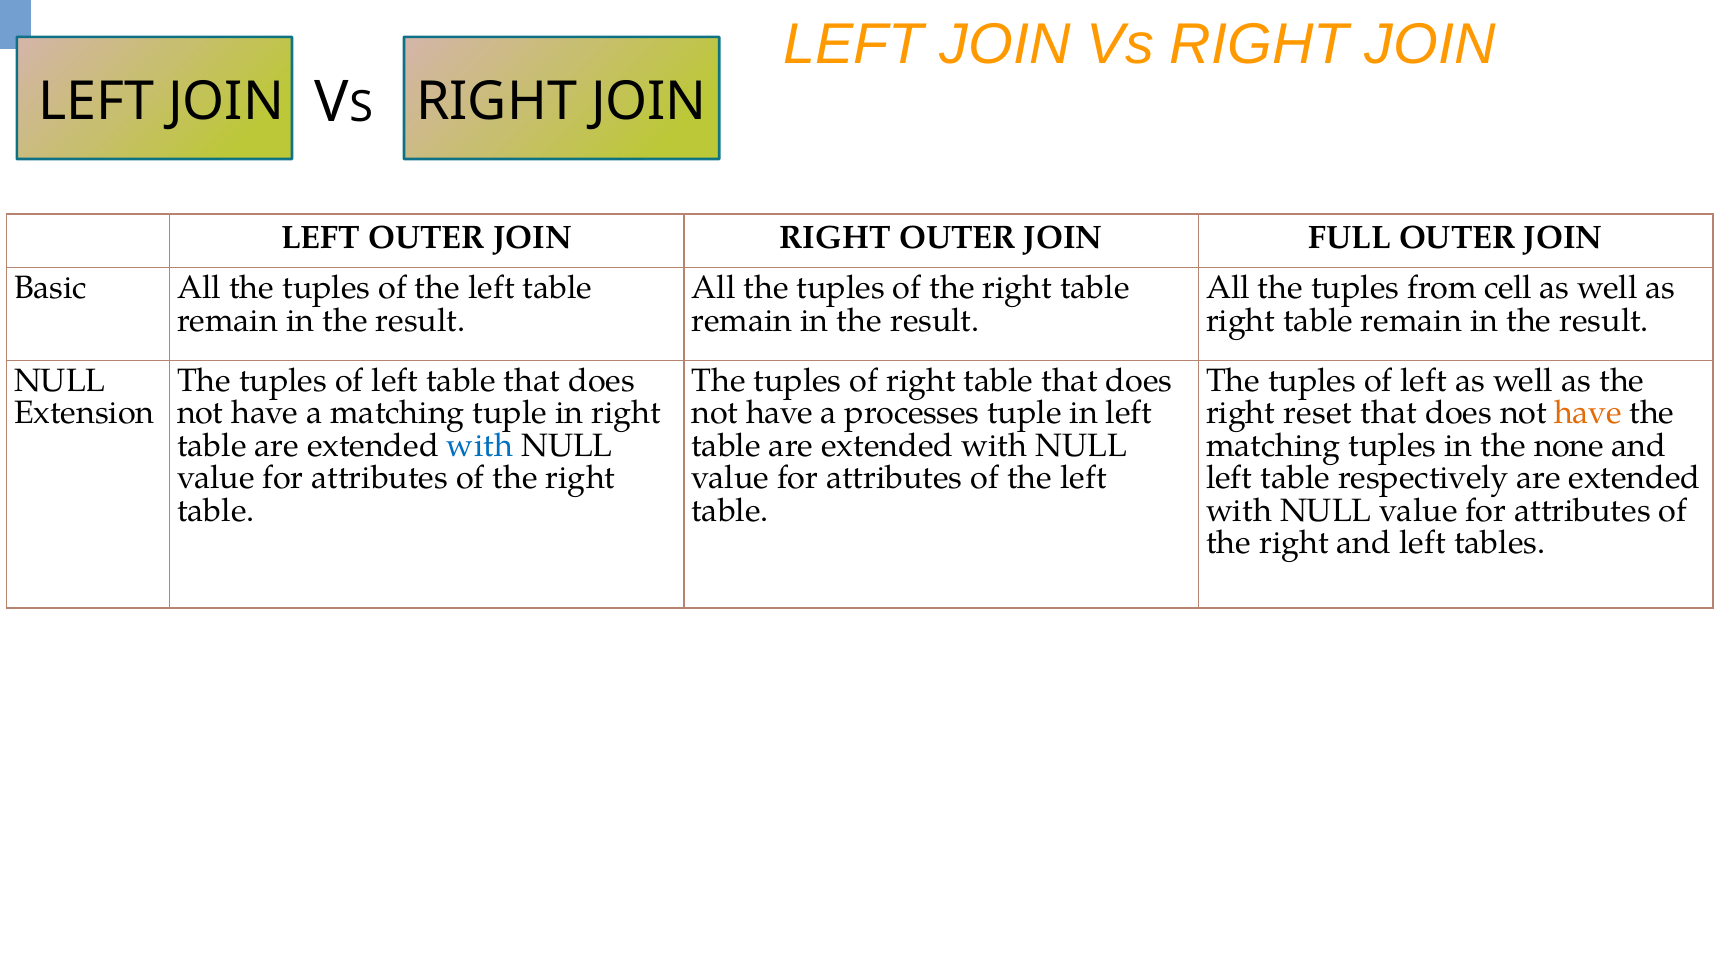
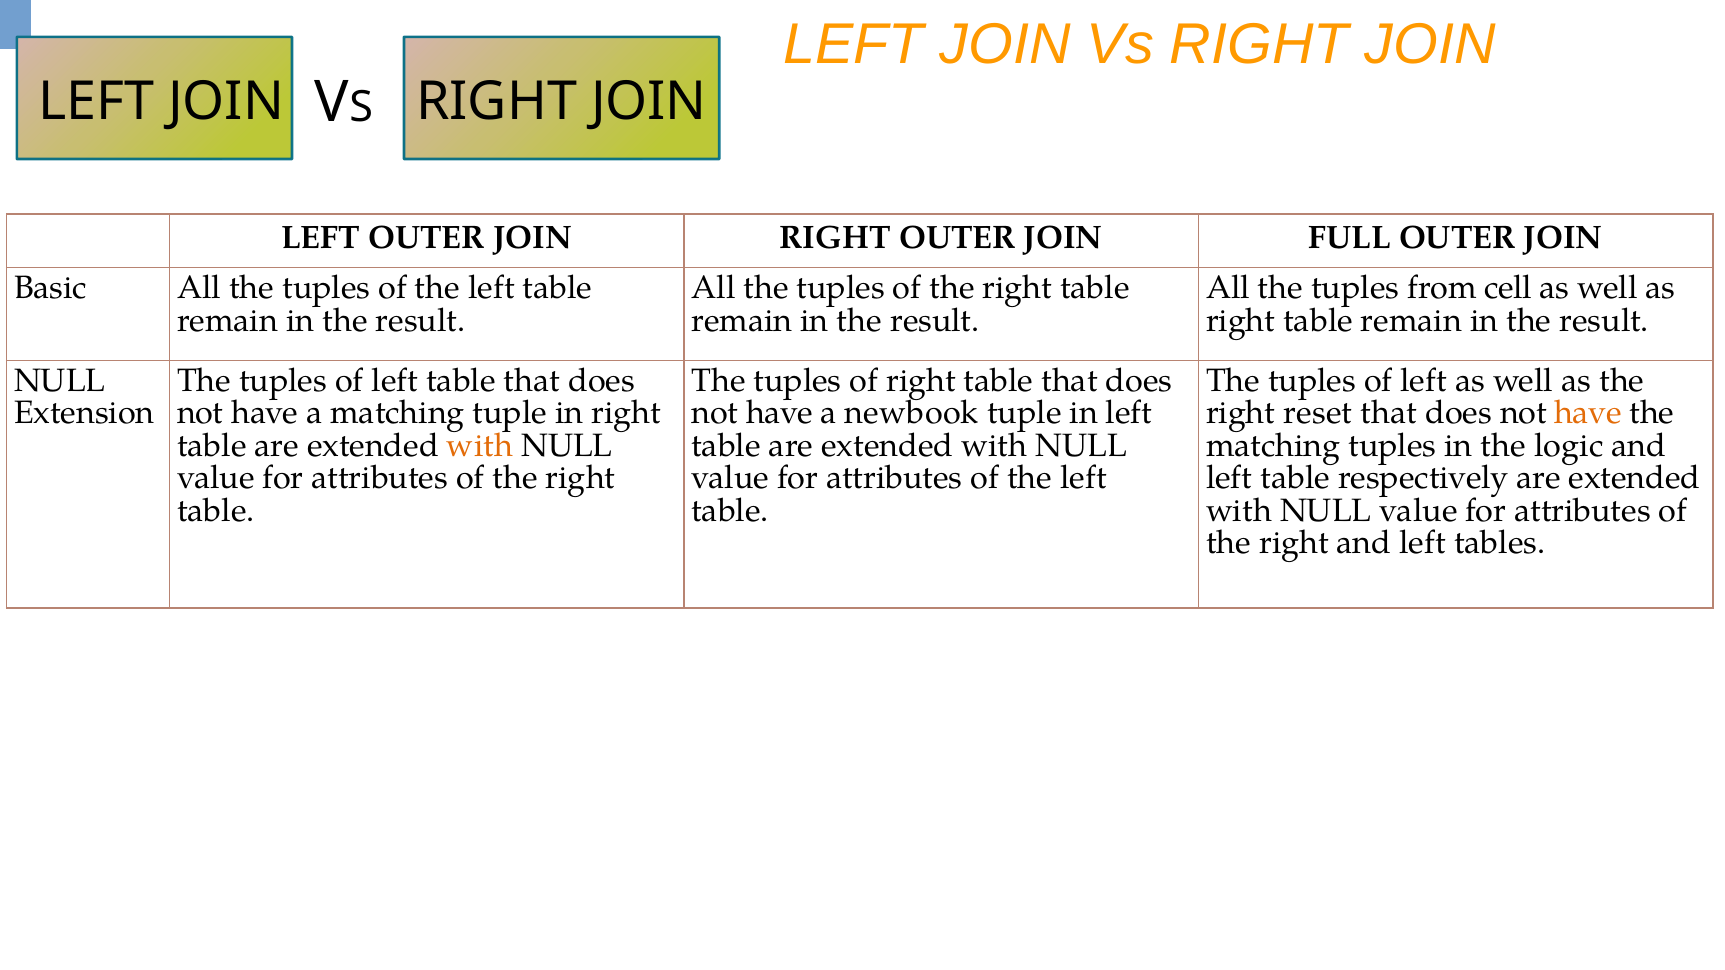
processes: processes -> newbook
with at (480, 446) colour: blue -> orange
none: none -> logic
